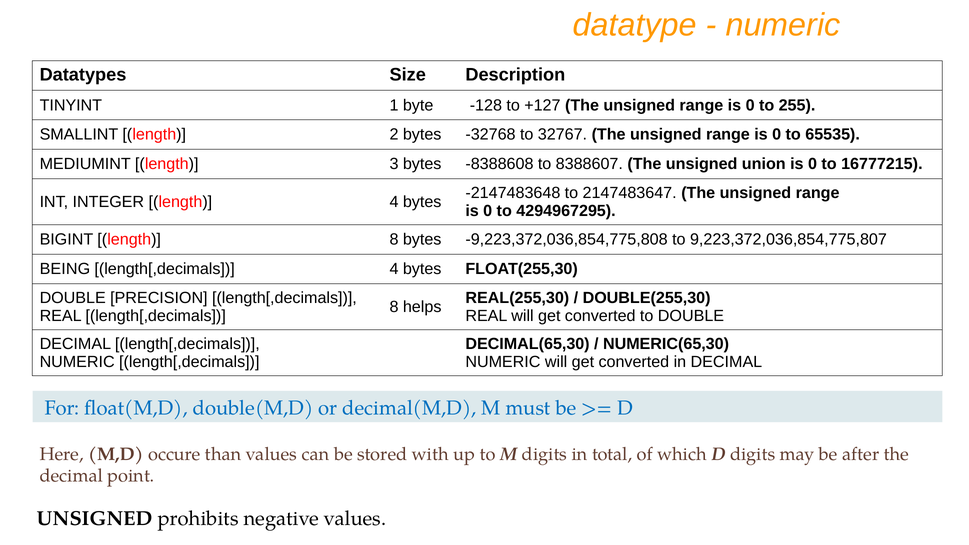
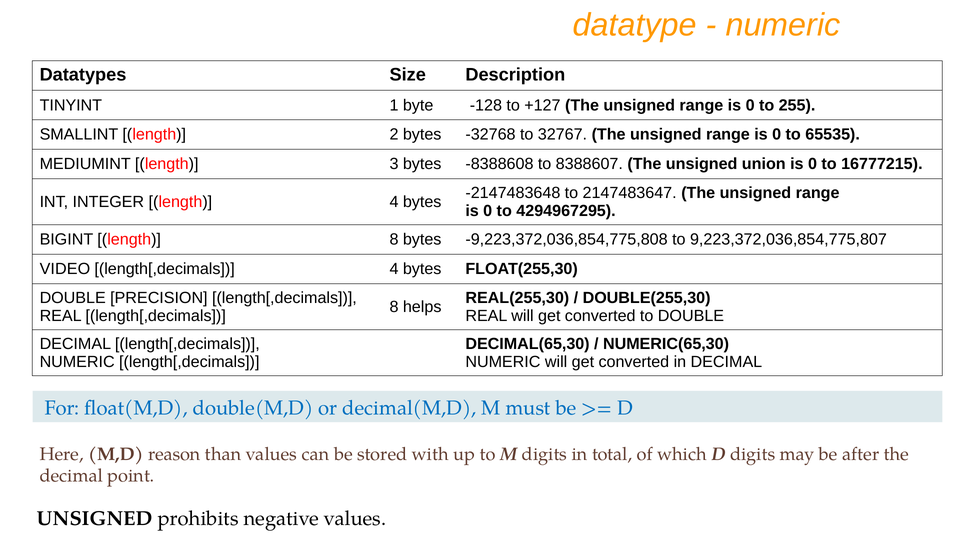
BEING: BEING -> VIDEO
occure: occure -> reason
